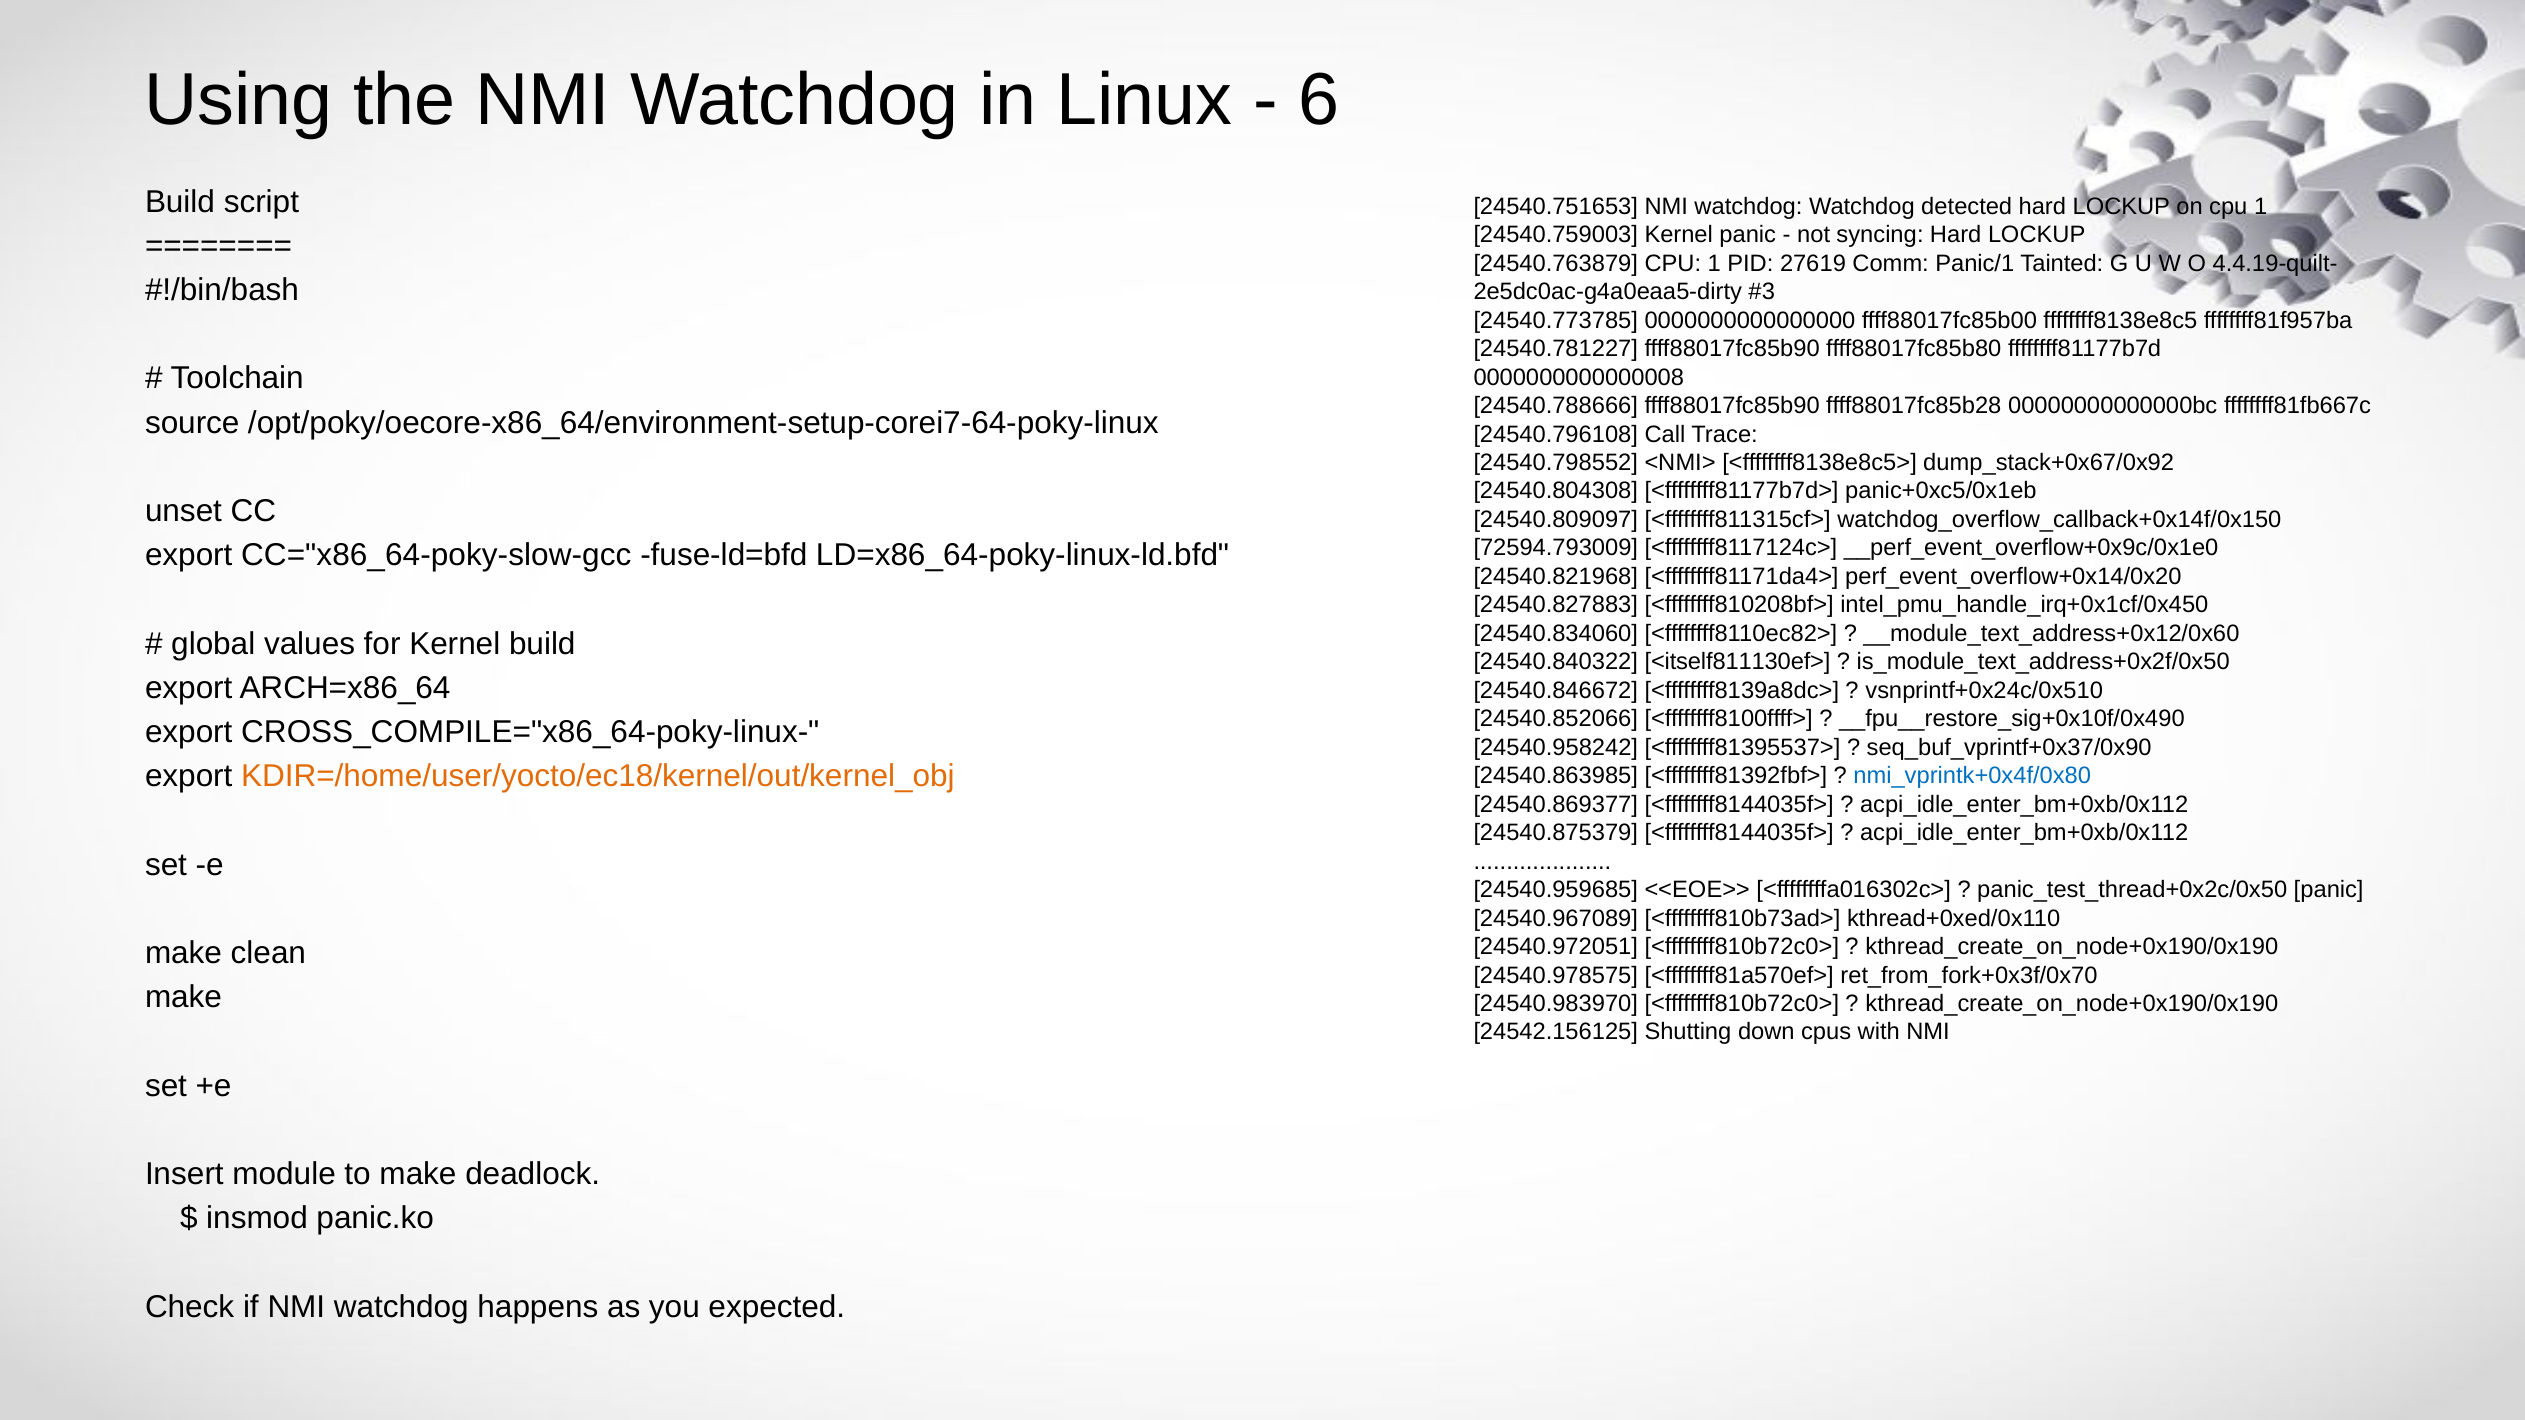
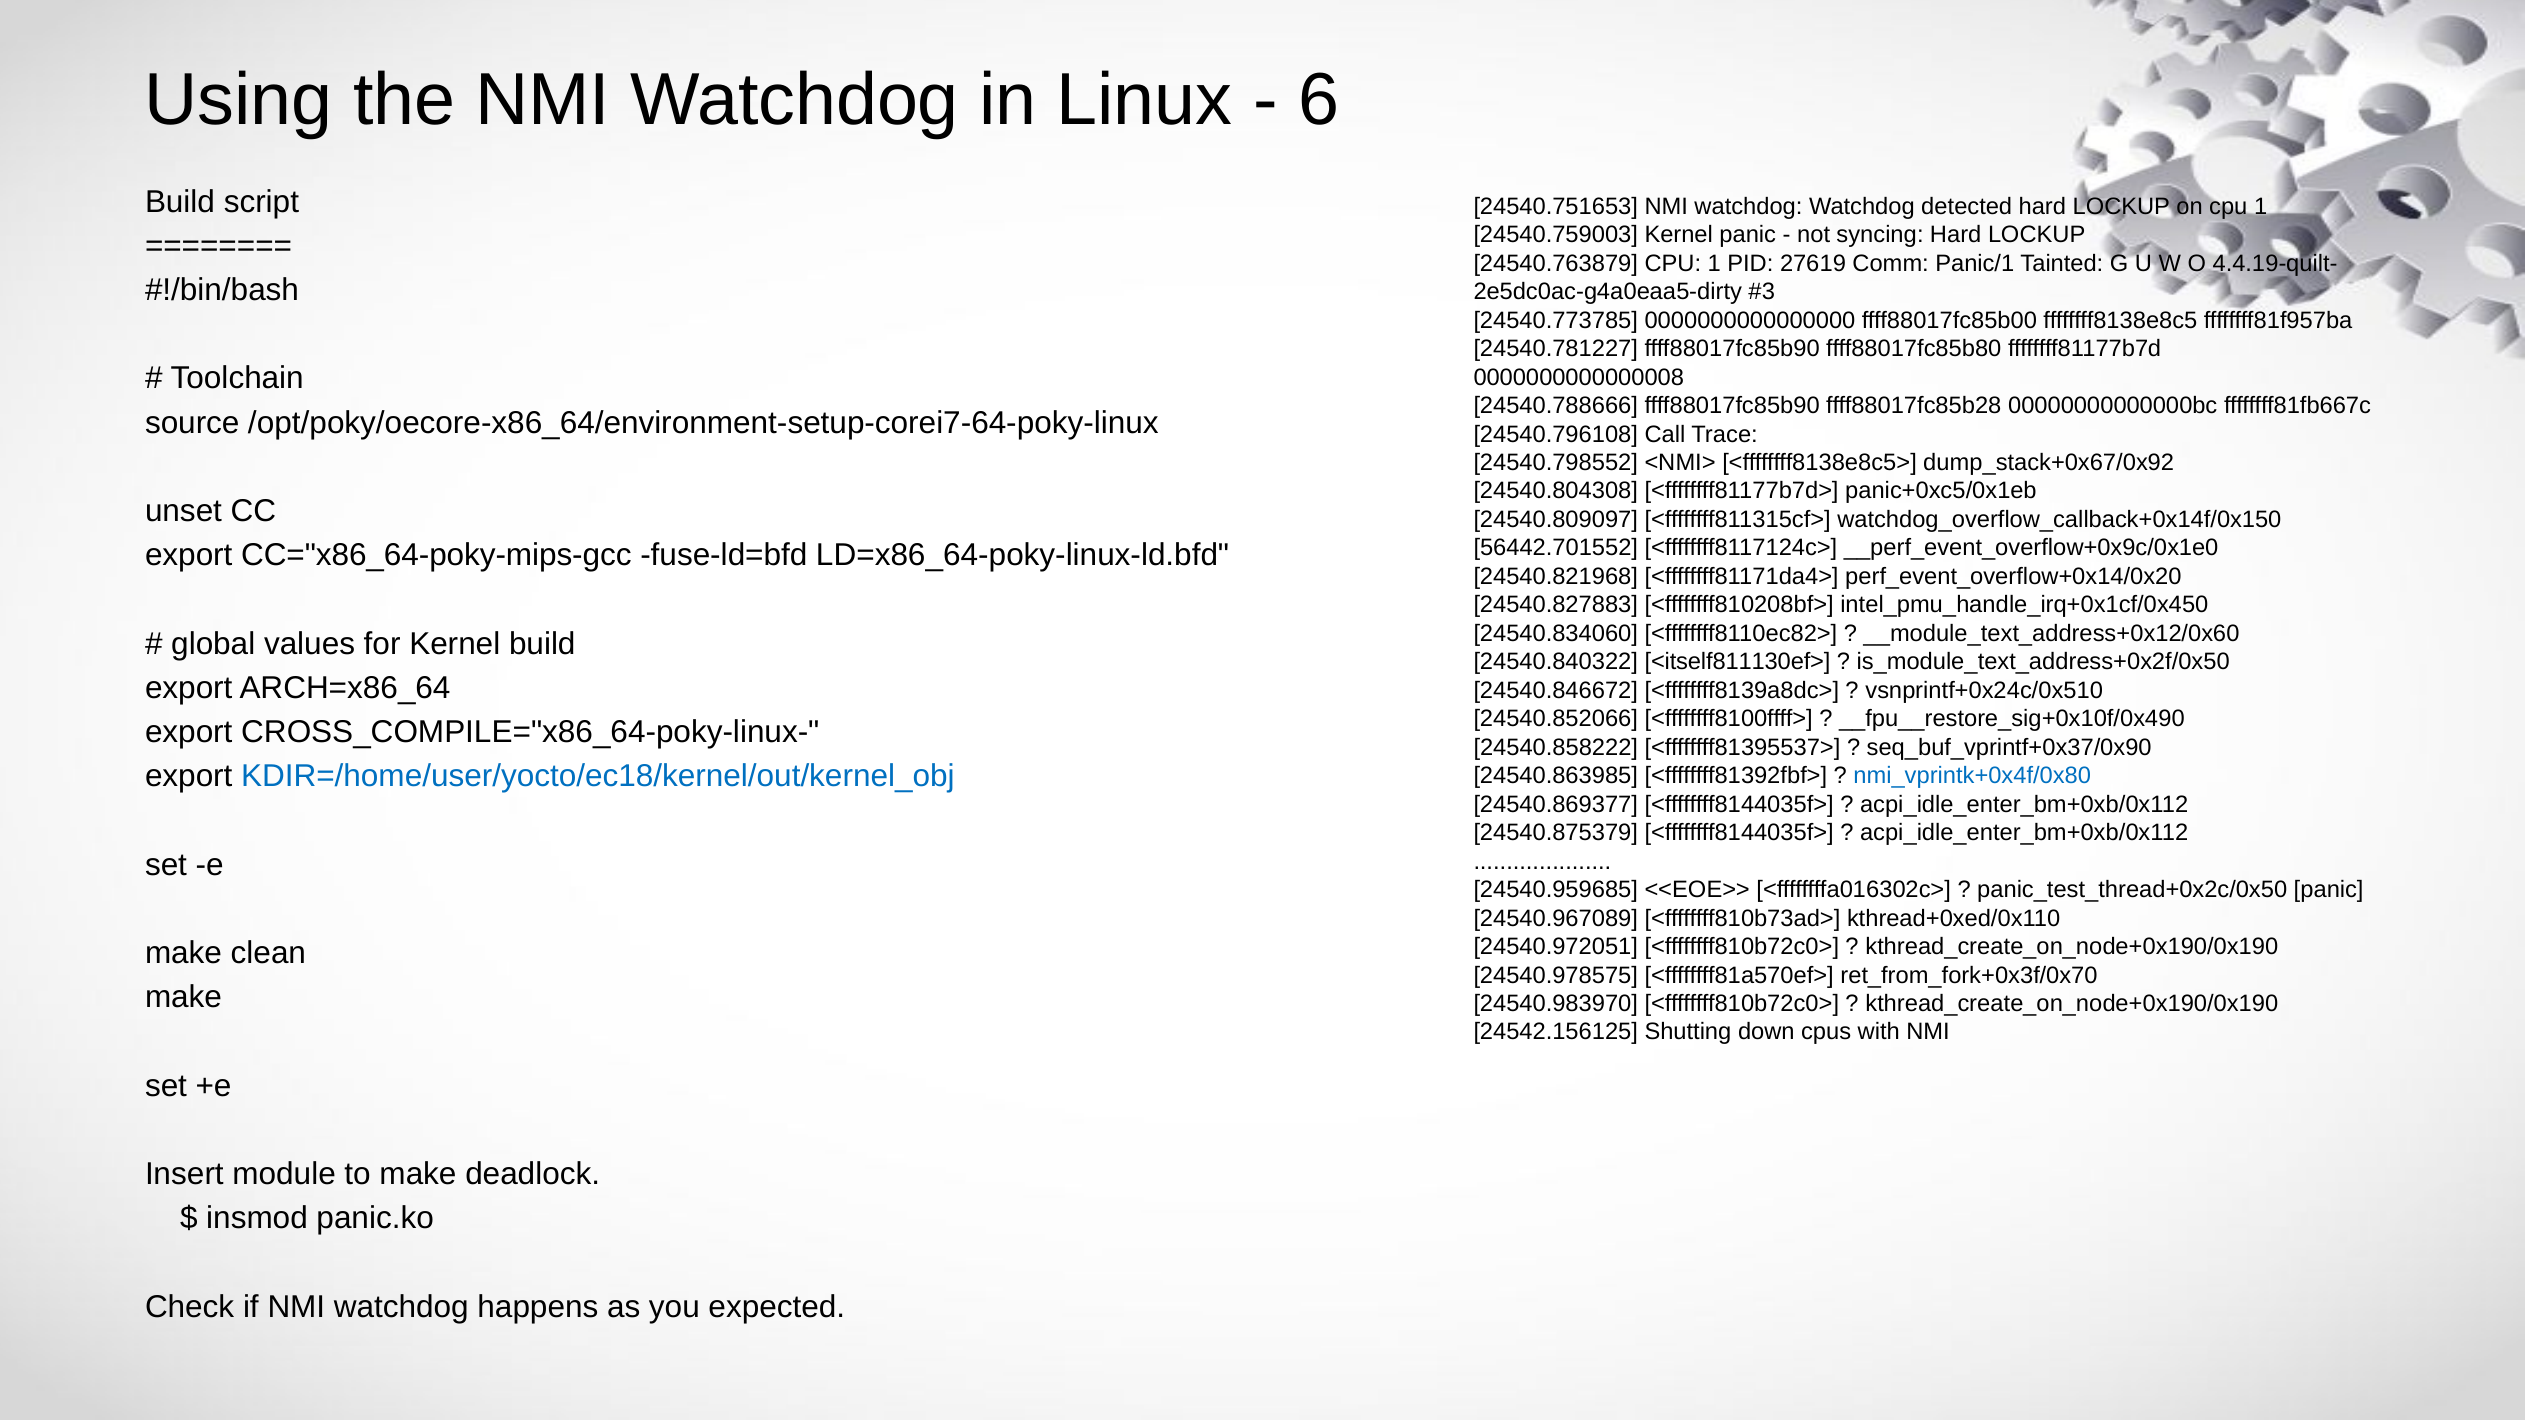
72594.793009: 72594.793009 -> 56442.701552
CC="x86_64-poky-slow-gcc: CC="x86_64-poky-slow-gcc -> CC="x86_64-poky-mips-gcc
24540.958242: 24540.958242 -> 24540.858222
KDIR=/home/user/yocto/ec18/kernel/out/kernel_obj colour: orange -> blue
